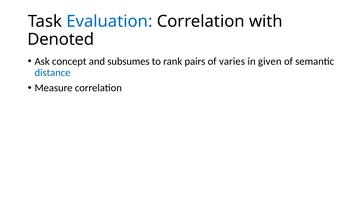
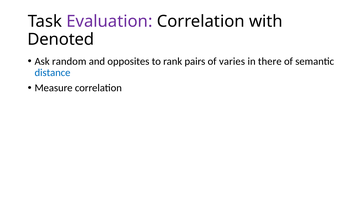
Evaluation colour: blue -> purple
concept: concept -> random
subsumes: subsumes -> opposites
given: given -> there
